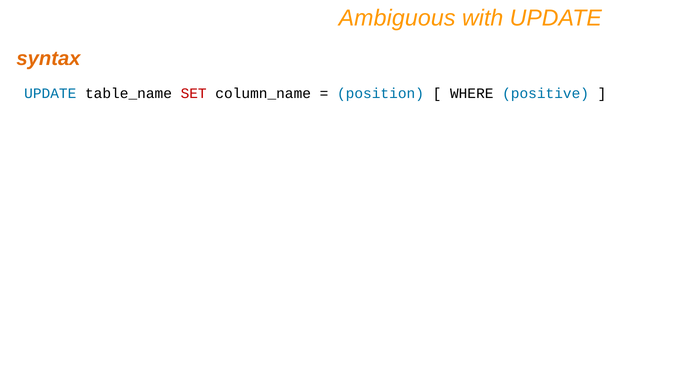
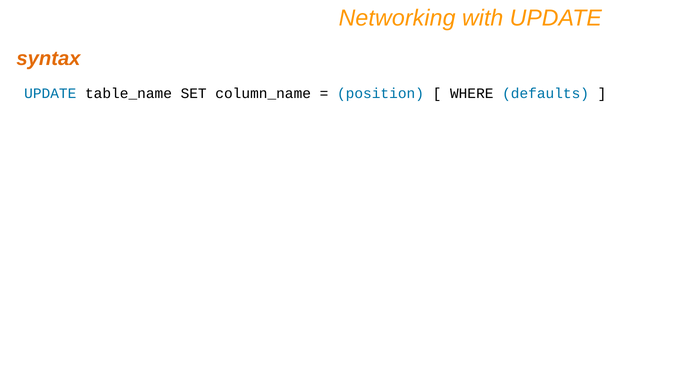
Ambiguous: Ambiguous -> Networking
SET colour: red -> black
positive: positive -> defaults
